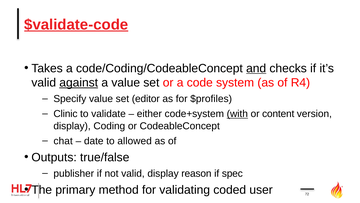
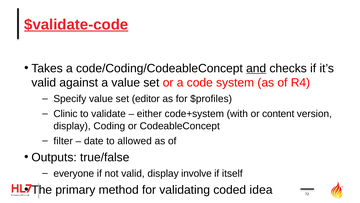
against underline: present -> none
with underline: present -> none
chat: chat -> filter
publisher: publisher -> everyone
reason: reason -> involve
spec: spec -> itself
user: user -> idea
